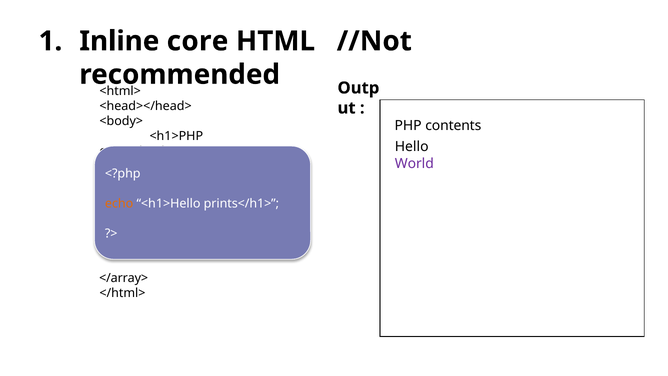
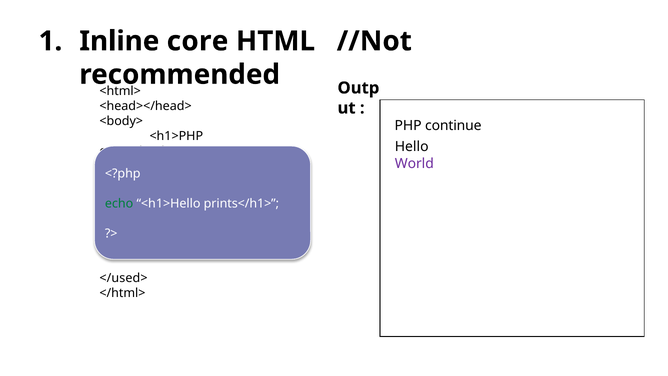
contents: contents -> continue
echo colour: orange -> green
</array>: </array> -> </used>
